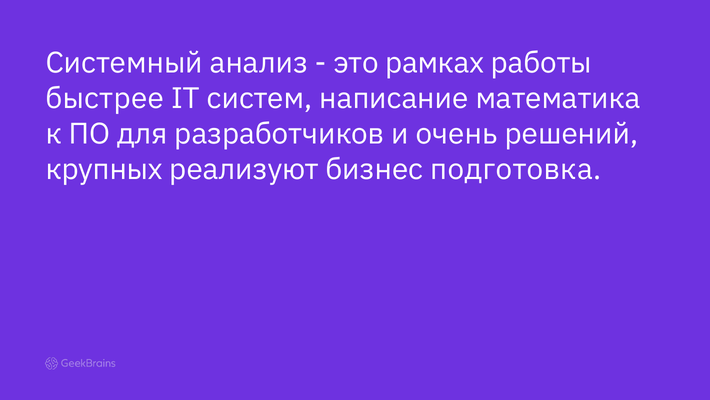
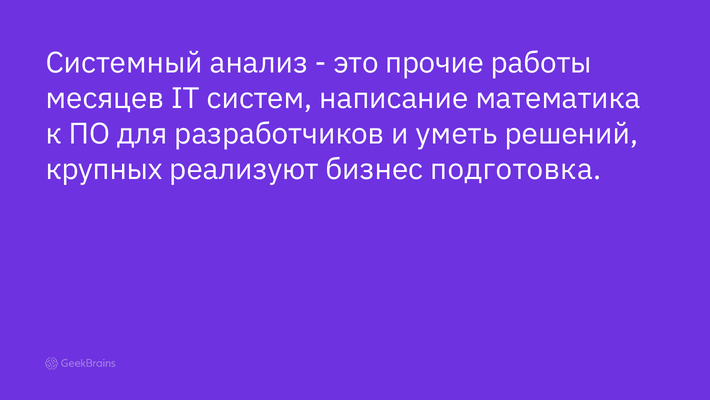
рамках: рамках -> прочие
быстрее: быстрее -> месяцев
очень: очень -> уметь
